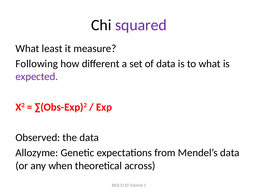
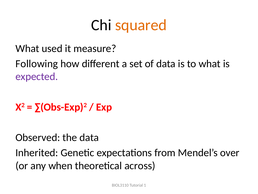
squared colour: purple -> orange
least: least -> used
Allozyme: Allozyme -> Inherited
Mendel’s data: data -> over
